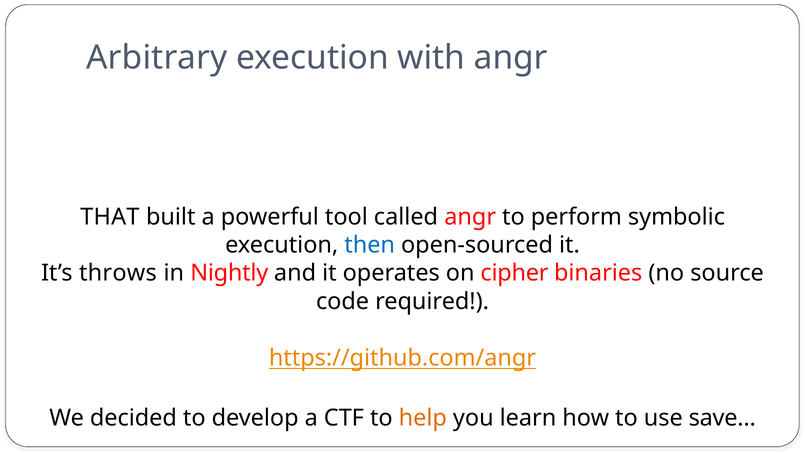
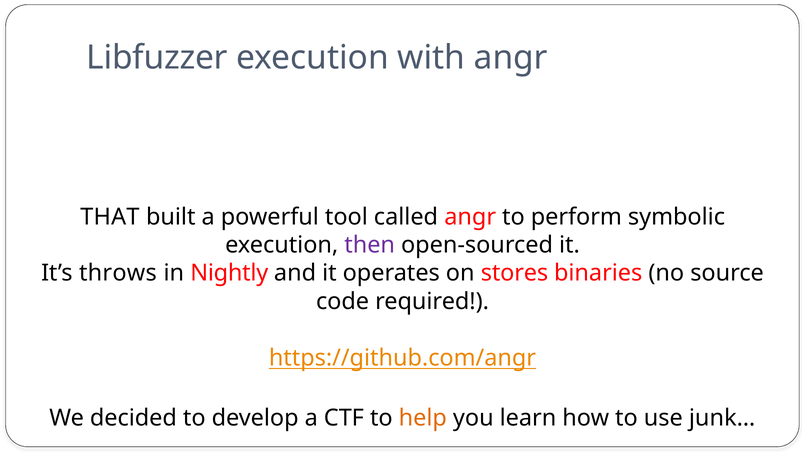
Arbitrary: Arbitrary -> Libfuzzer
then colour: blue -> purple
cipher: cipher -> stores
save…: save… -> junk…
